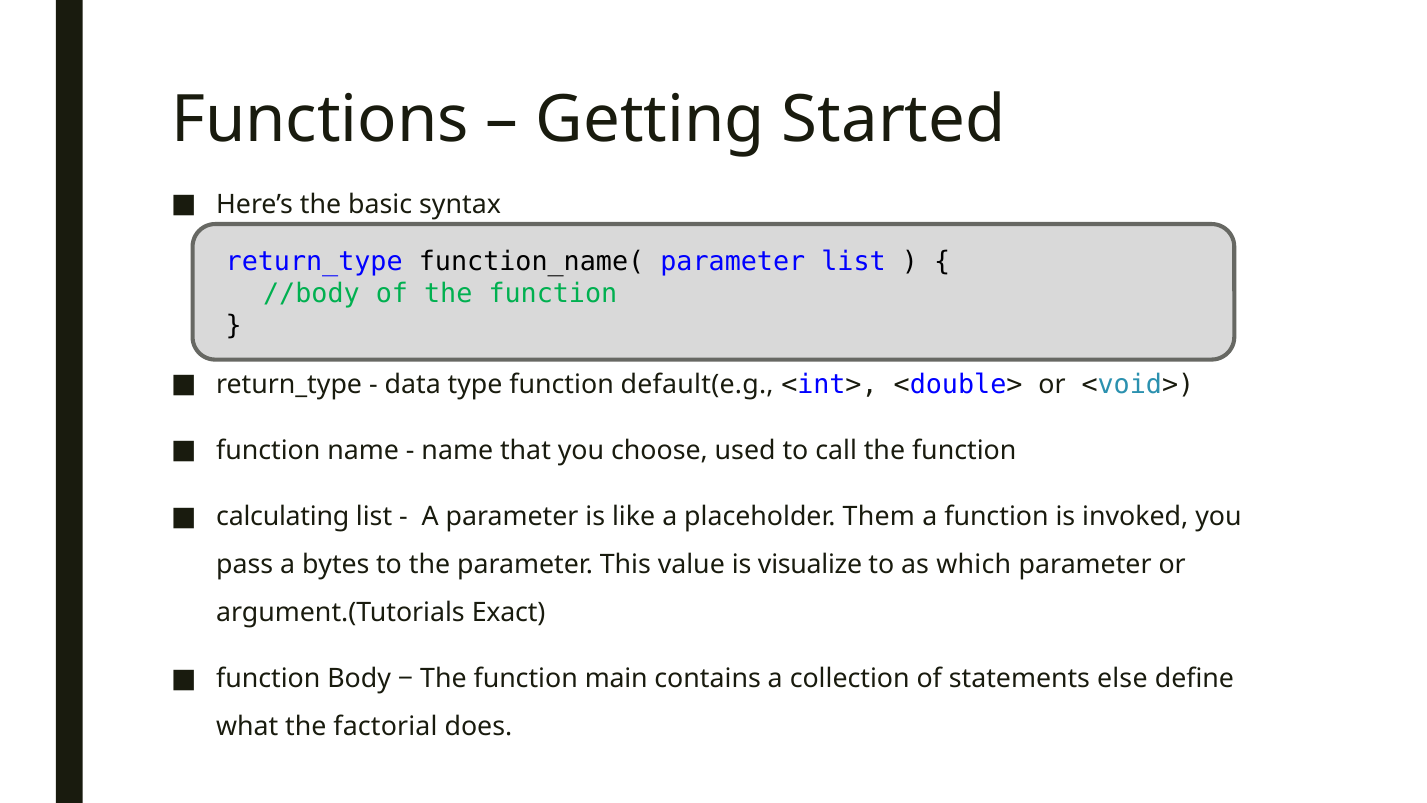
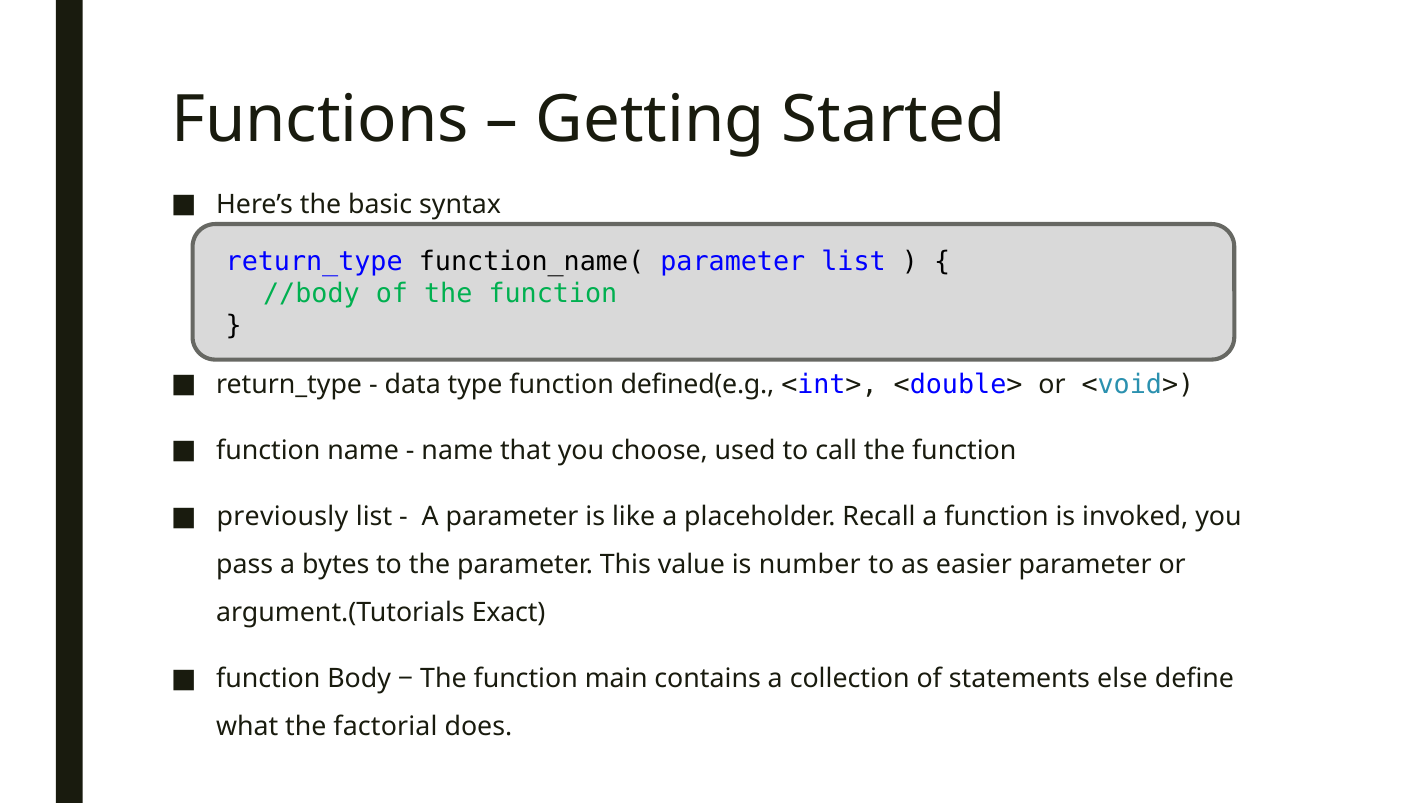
default(e.g: default(e.g -> defined(e.g
calculating: calculating -> previously
Them: Them -> Recall
visualize: visualize -> number
which: which -> easier
